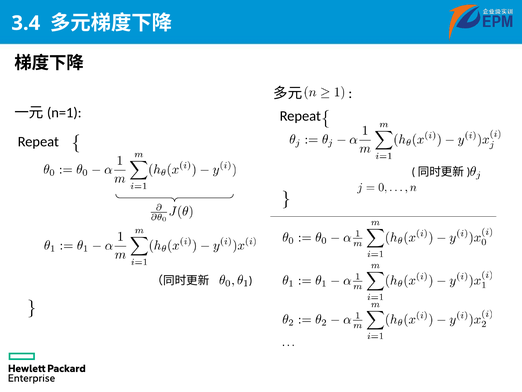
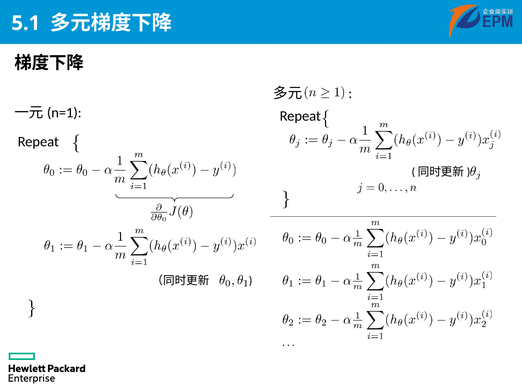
3.4: 3.4 -> 5.1
